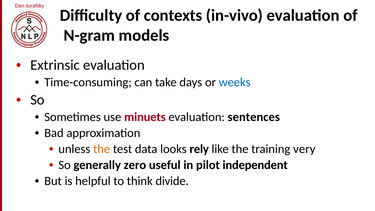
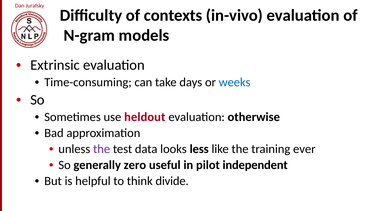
minuets: minuets -> heldout
sentences: sentences -> otherwise
the at (102, 149) colour: orange -> purple
rely: rely -> less
very: very -> ever
